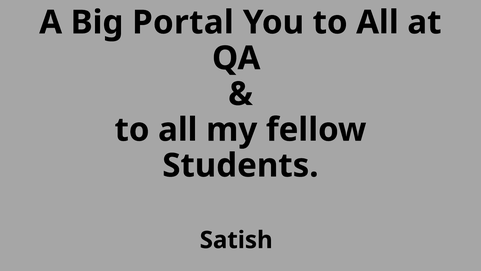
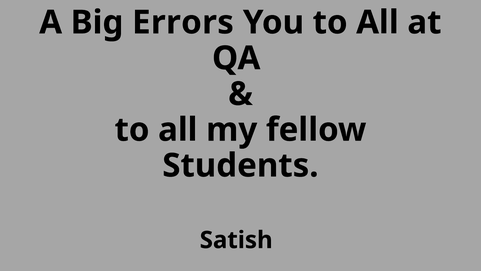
Portal: Portal -> Errors
